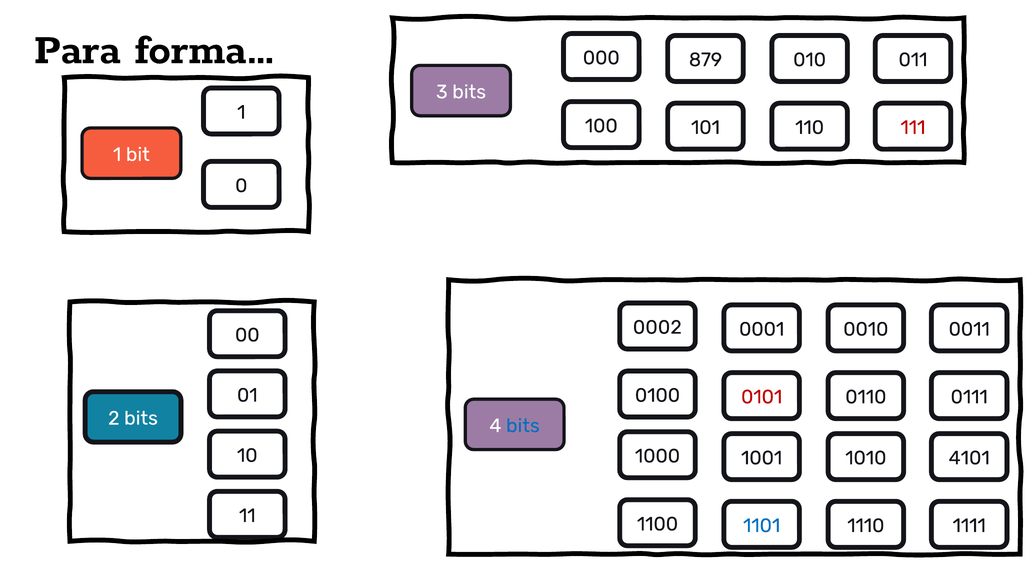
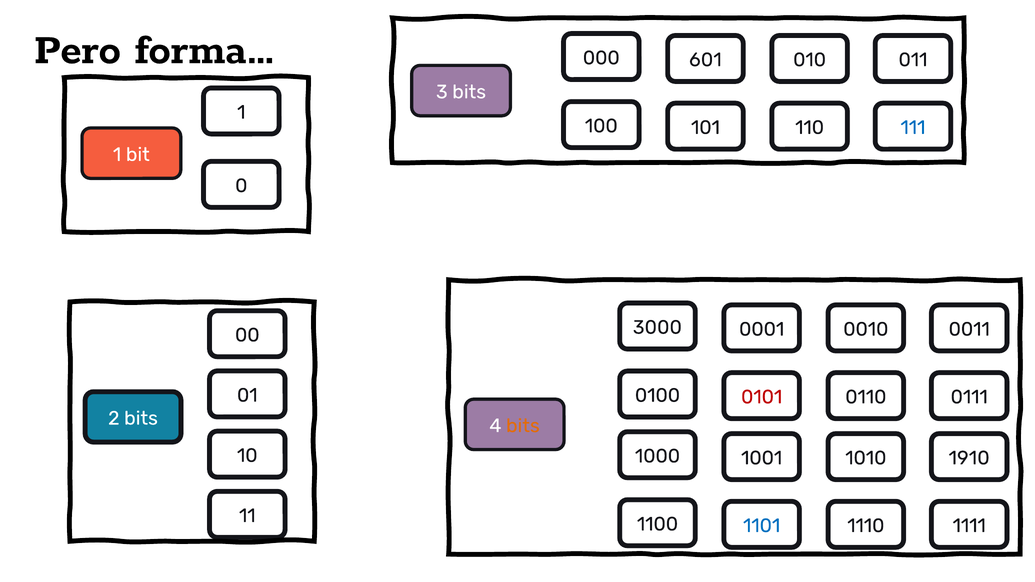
Para: Para -> Pero
879: 879 -> 601
111 colour: red -> blue
0002: 0002 -> 3000
bits at (523, 426) colour: blue -> orange
4101: 4101 -> 1910
